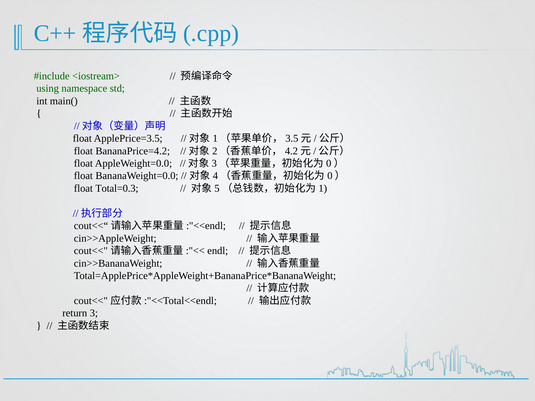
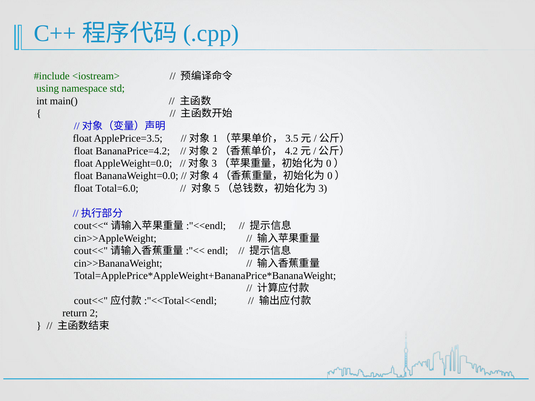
Total=0.3: Total=0.3 -> Total=6.0
1: 1 -> 3
3: 3 -> 2
